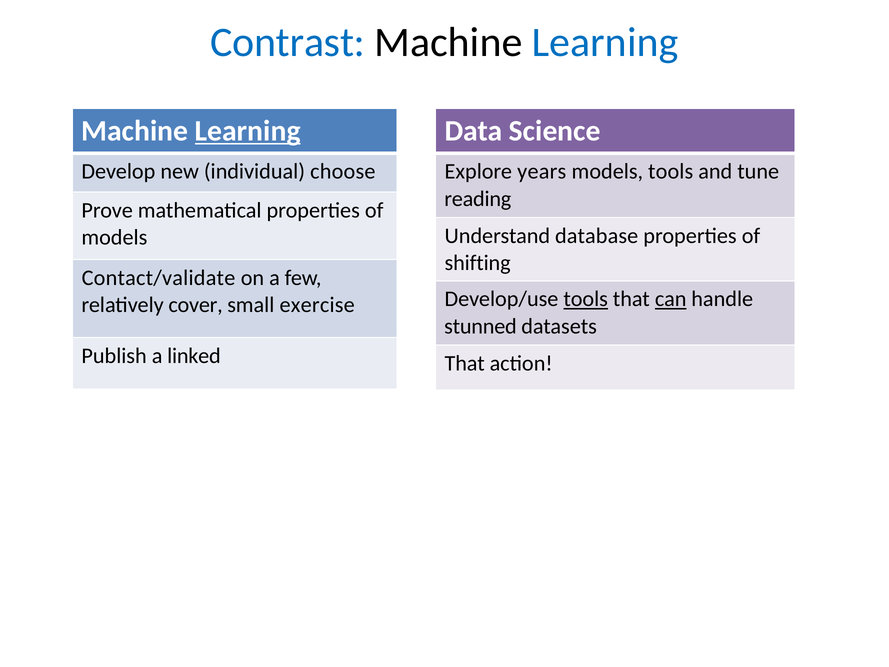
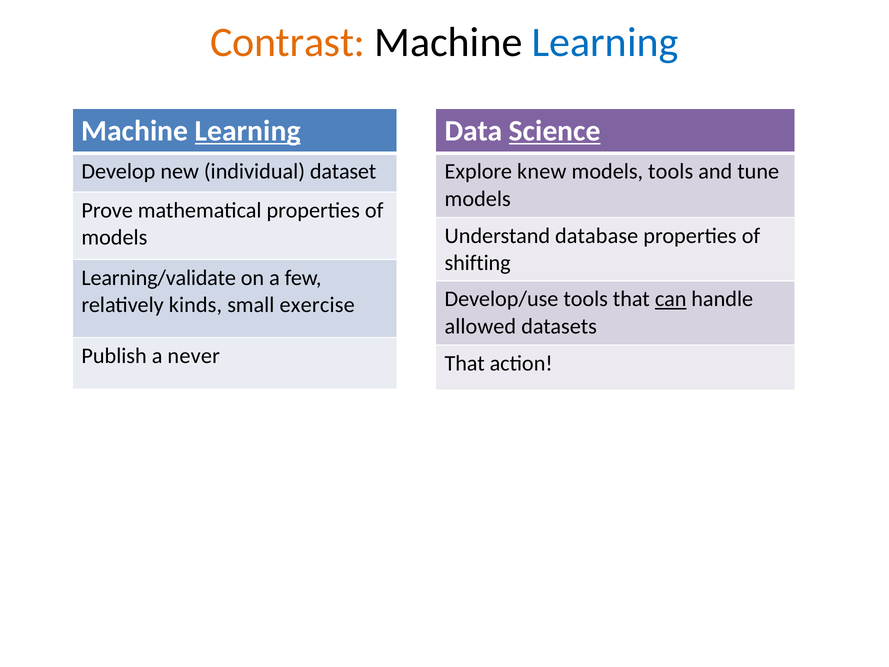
Contrast colour: blue -> orange
Science underline: none -> present
choose: choose -> dataset
years: years -> knew
reading at (478, 199): reading -> models
Contact/validate: Contact/validate -> Learning/validate
tools at (586, 299) underline: present -> none
cover: cover -> kinds
stunned: stunned -> allowed
linked: linked -> never
